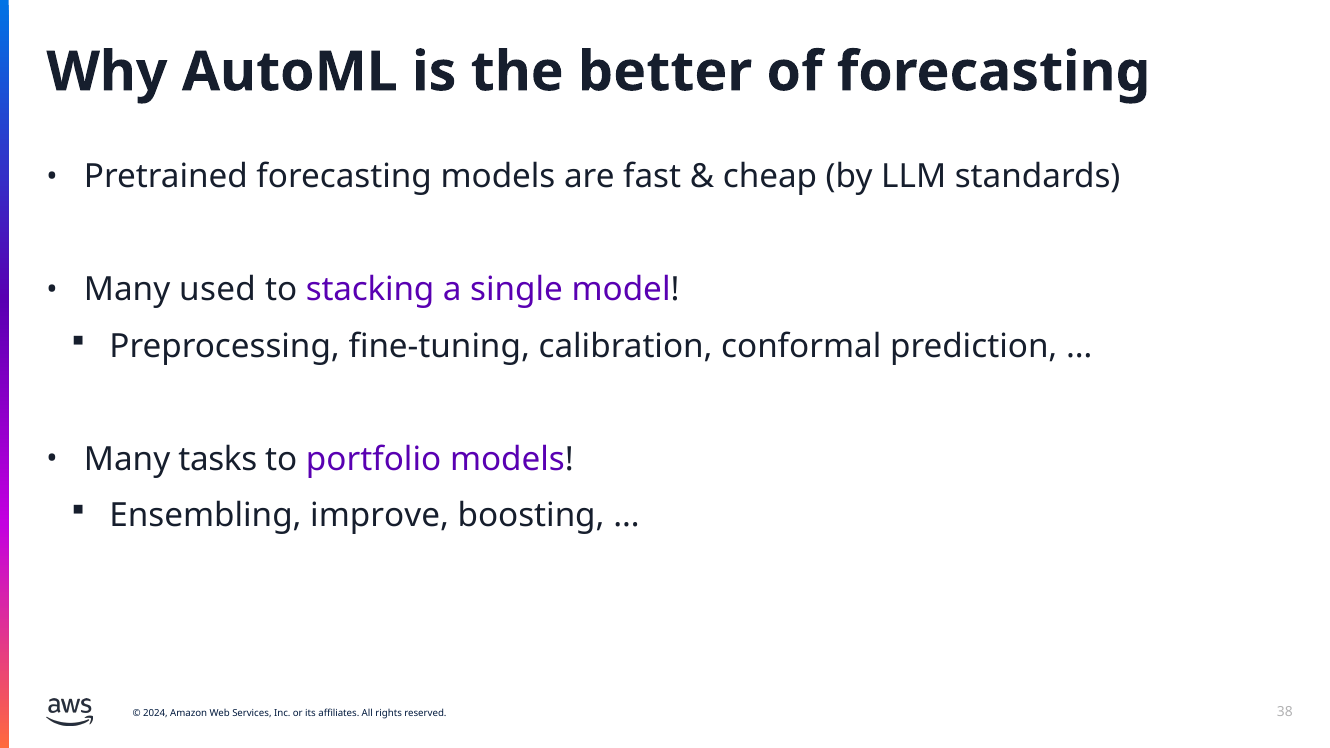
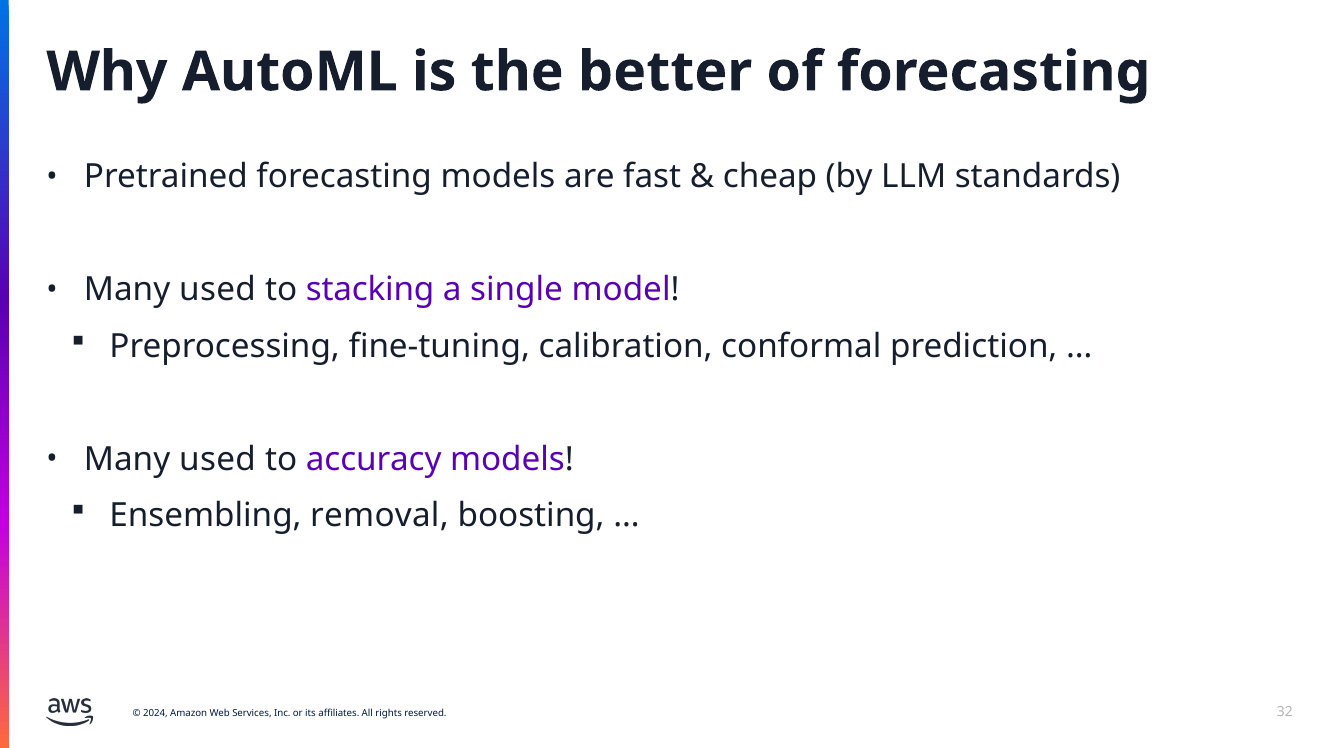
tasks at (218, 459): tasks -> used
portfolio: portfolio -> accuracy
improve: improve -> removal
38: 38 -> 32
